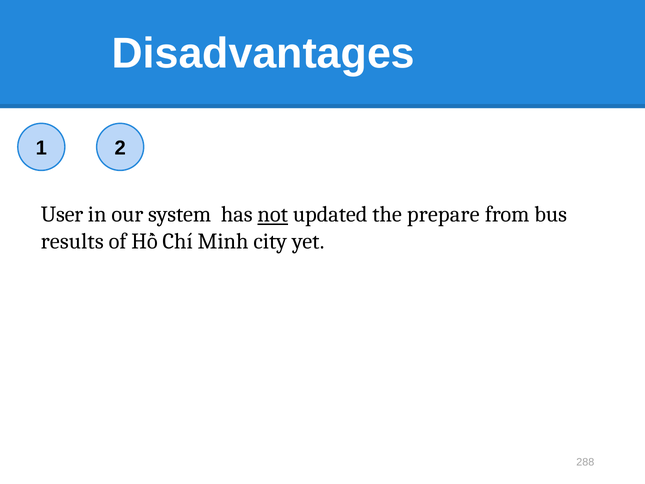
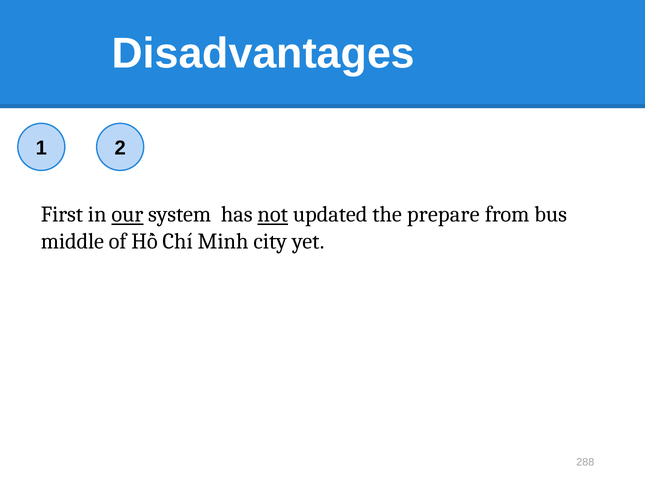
User: User -> First
our underline: none -> present
results: results -> middle
